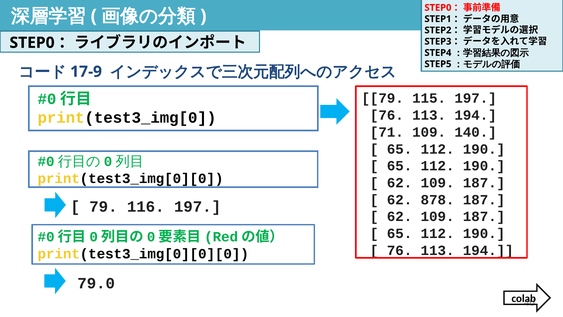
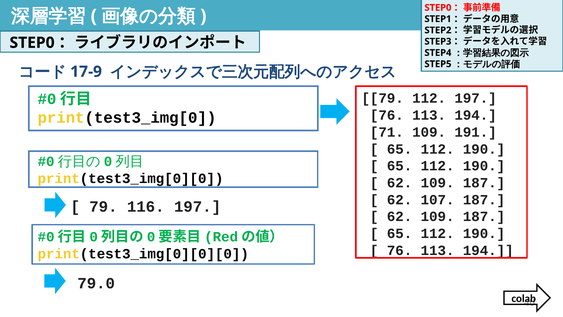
79 115: 115 -> 112
140: 140 -> 191
878: 878 -> 107
